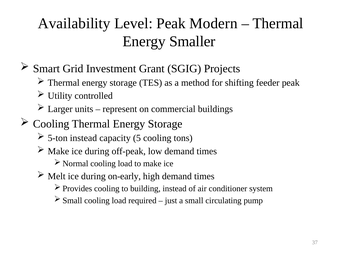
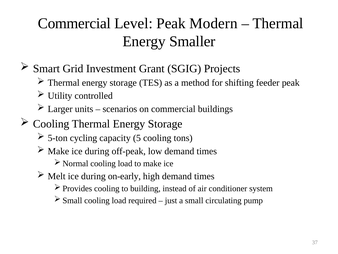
Availability at (74, 23): Availability -> Commercial
represent: represent -> scenarios
5-ton instead: instead -> cycling
